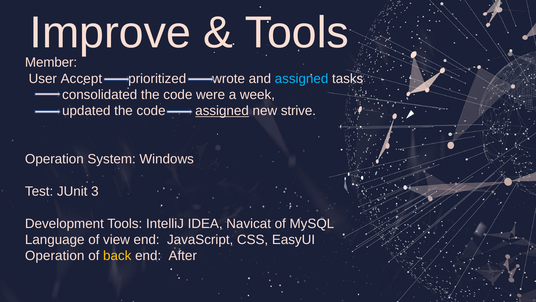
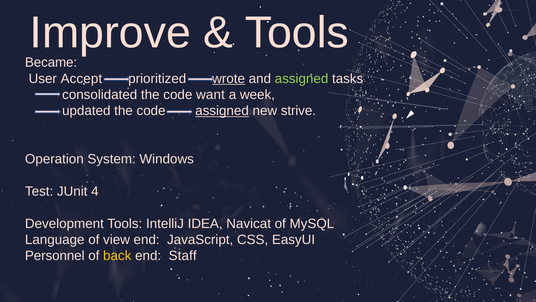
Member: Member -> Became
wrote underline: none -> present
assigned at (302, 79) colour: light blue -> light green
were: were -> want
3: 3 -> 4
Operation at (55, 255): Operation -> Personnel
After: After -> Staff
